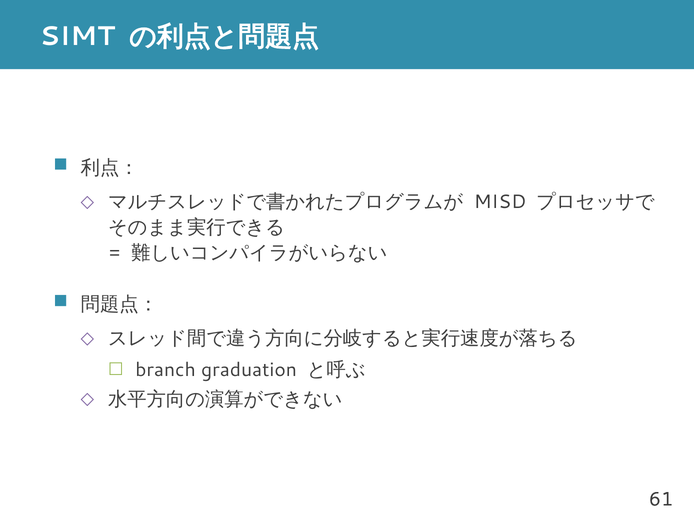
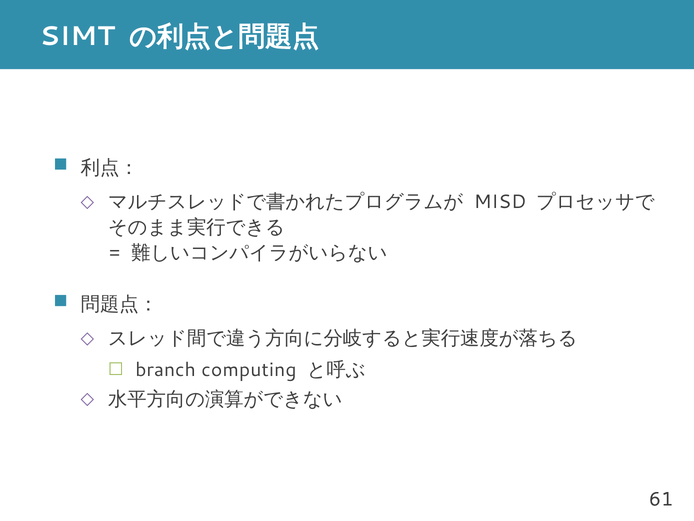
graduation: graduation -> computing
